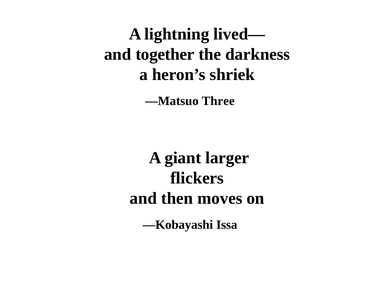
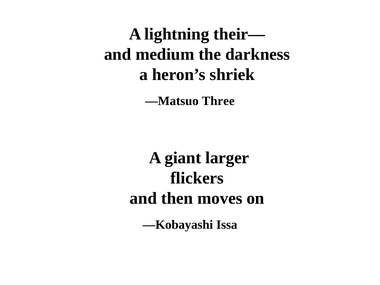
lived—: lived— -> their—
together: together -> medium
